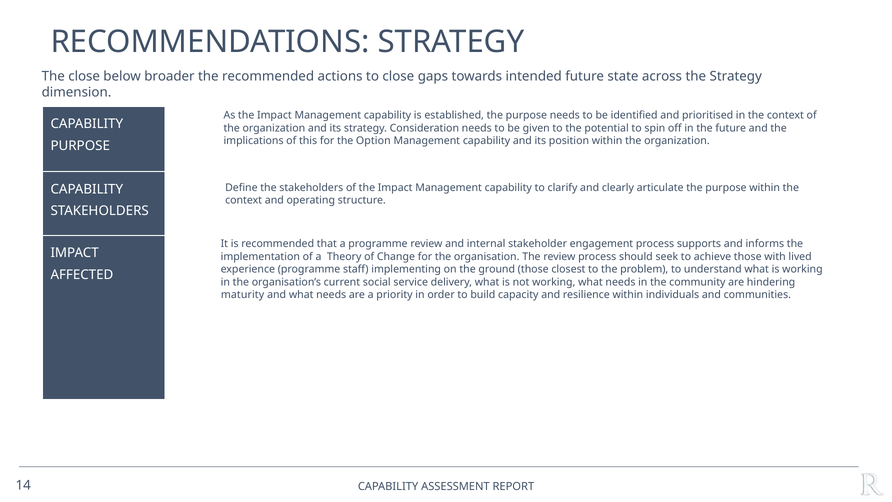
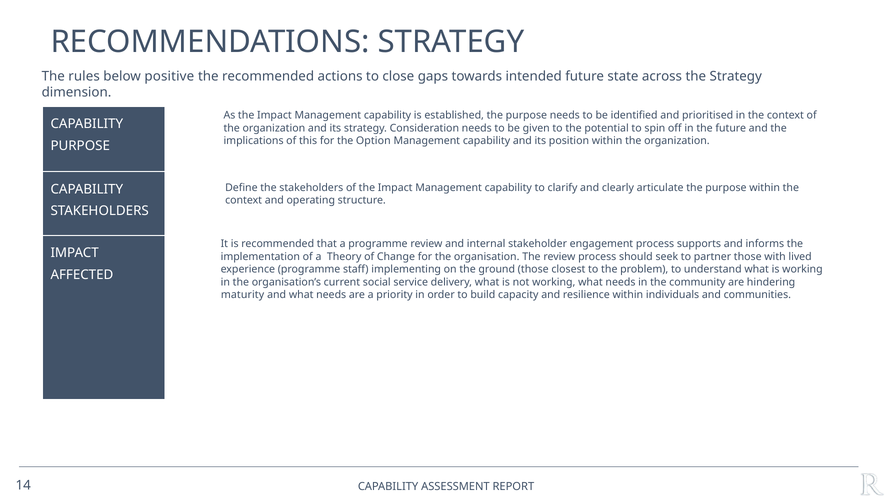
The close: close -> rules
broader: broader -> positive
achieve: achieve -> partner
